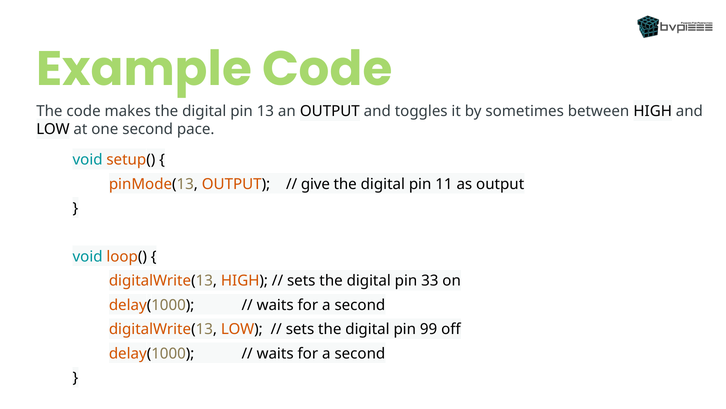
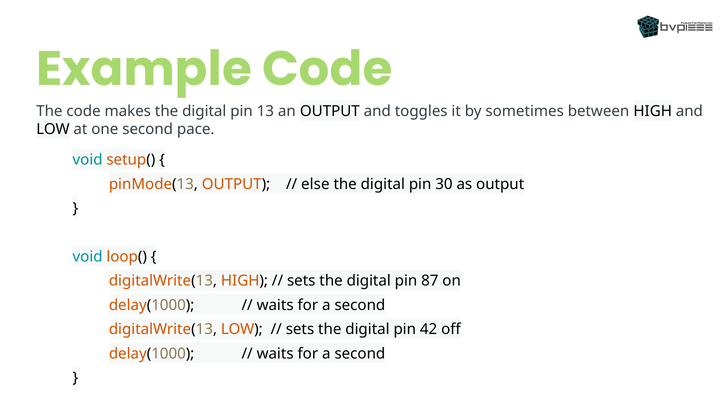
give: give -> else
11: 11 -> 30
33: 33 -> 87
99: 99 -> 42
